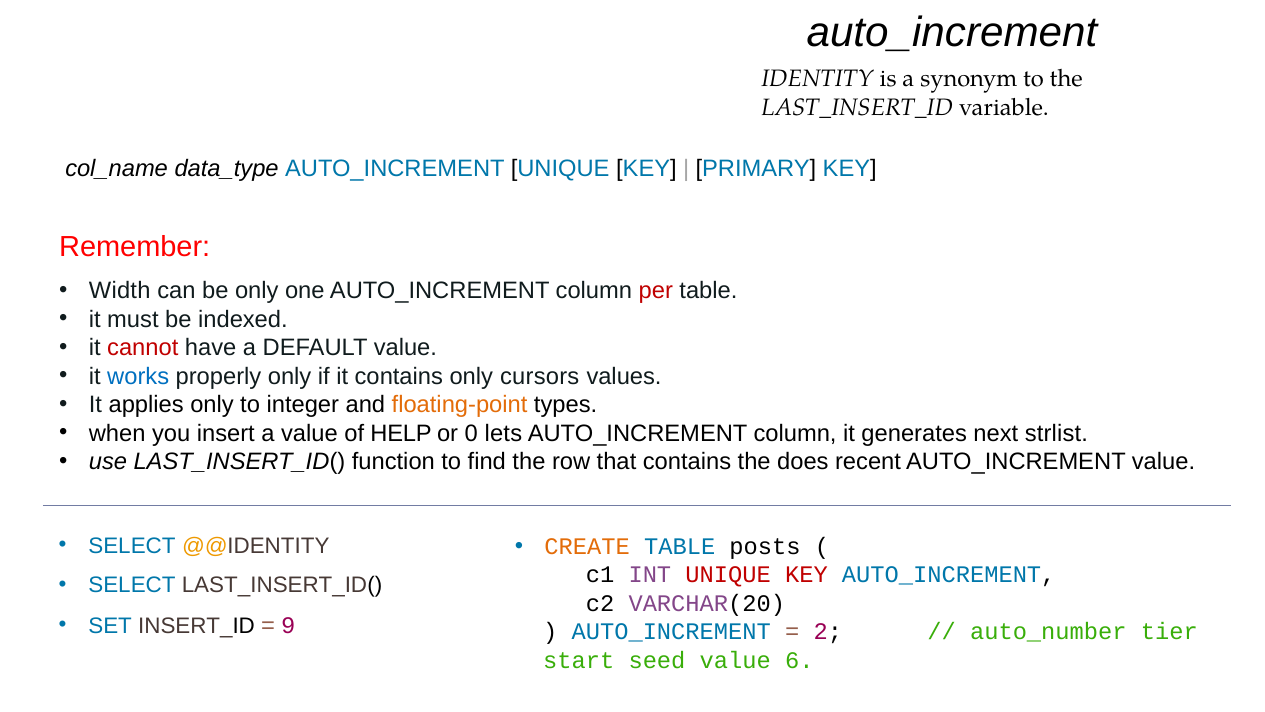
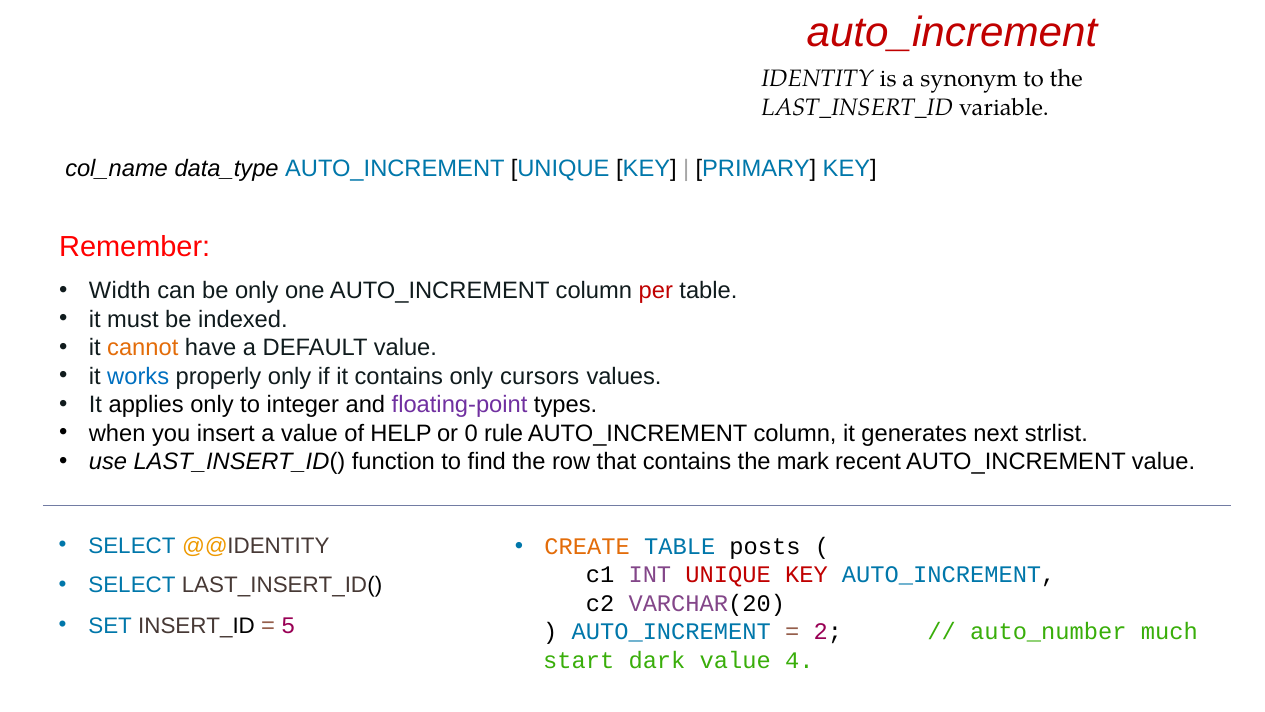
auto_increment at (952, 33) colour: black -> red
cannot colour: red -> orange
floating-point colour: orange -> purple
lets: lets -> rule
does: does -> mark
9: 9 -> 5
tier: tier -> much
seed: seed -> dark
6: 6 -> 4
